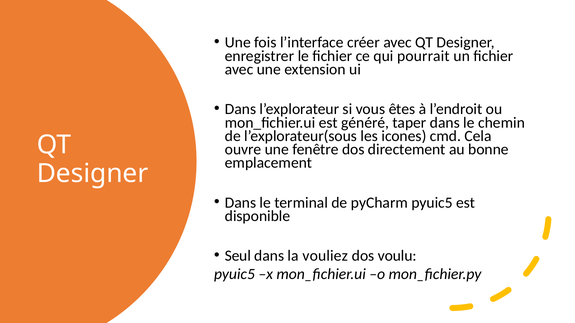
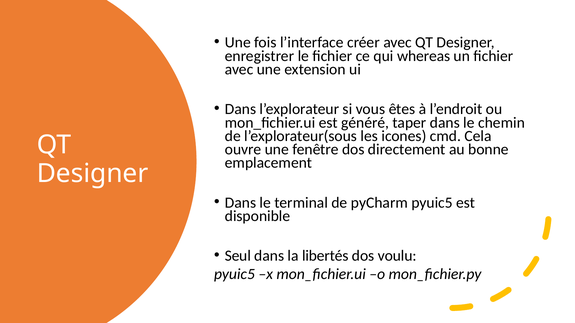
pourrait: pourrait -> whereas
vouliez: vouliez -> libertés
